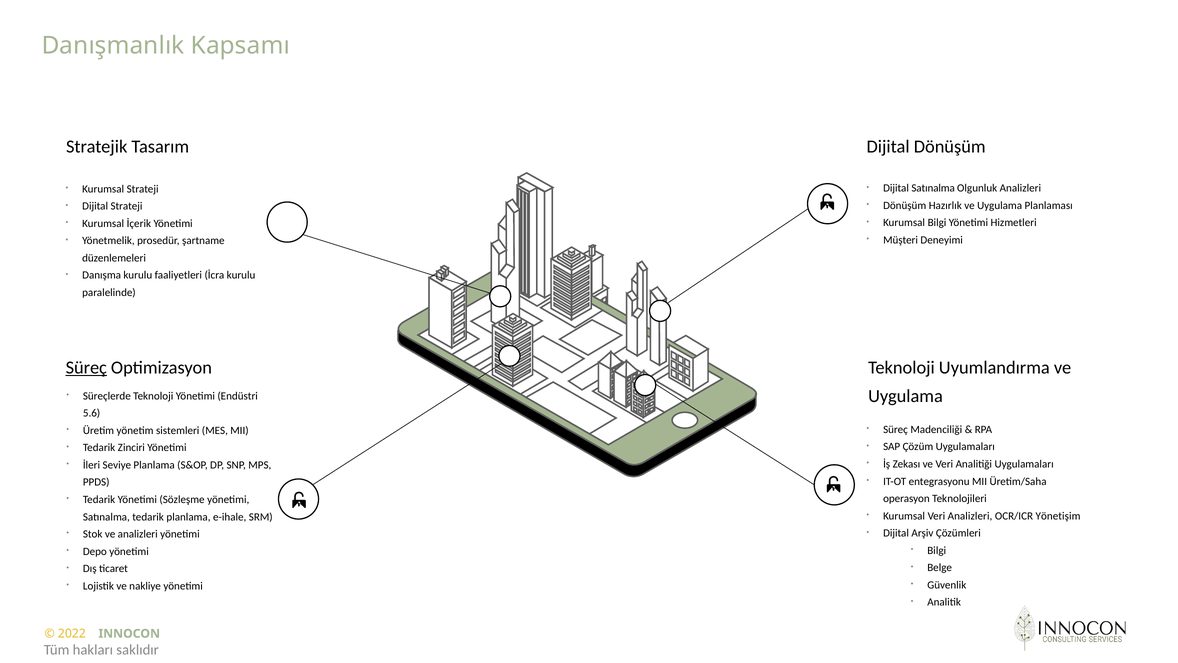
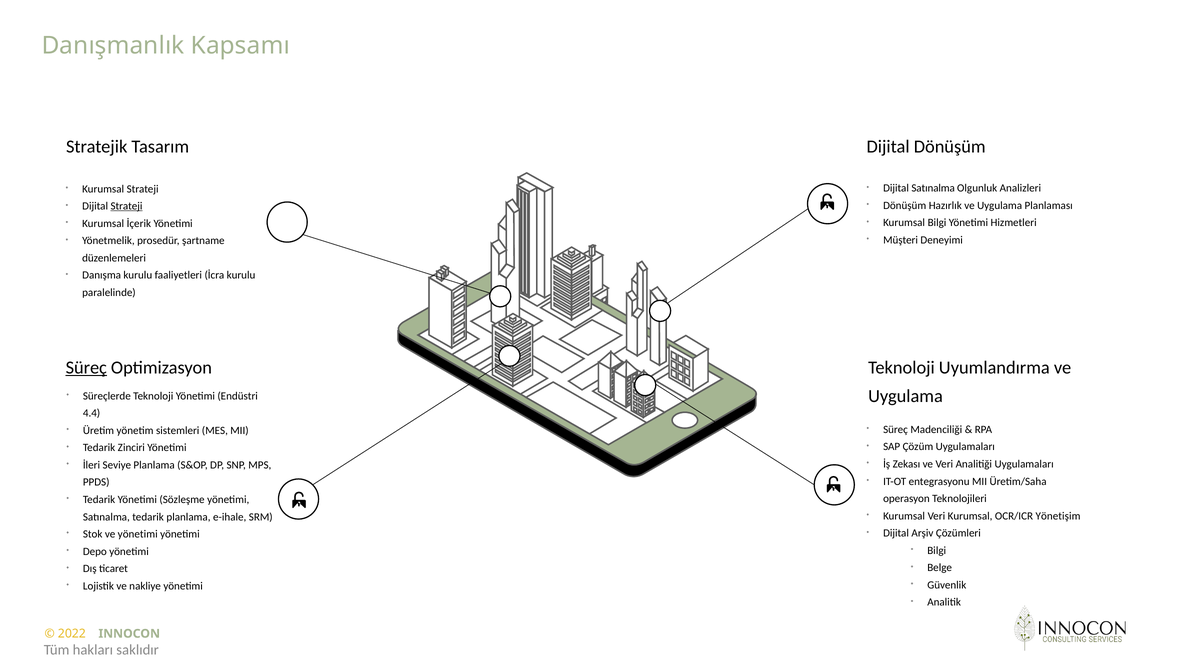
Strateji at (126, 206) underline: none -> present
5.6: 5.6 -> 4.4
Veri Analizleri: Analizleri -> Kurumsal
ve analizleri: analizleri -> yönetimi
